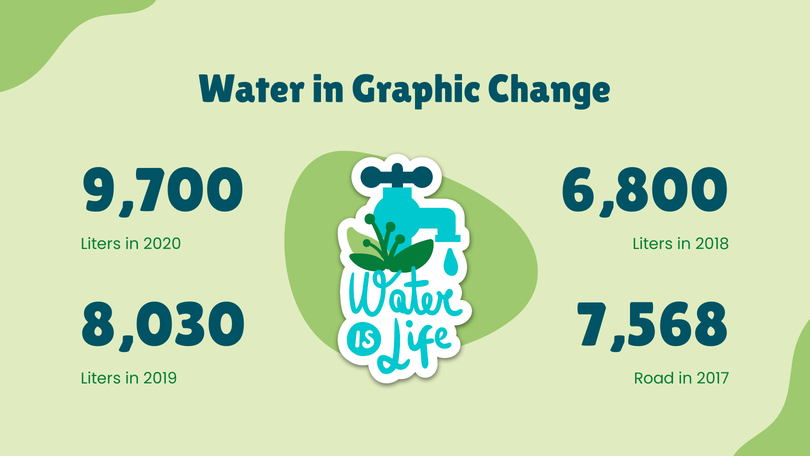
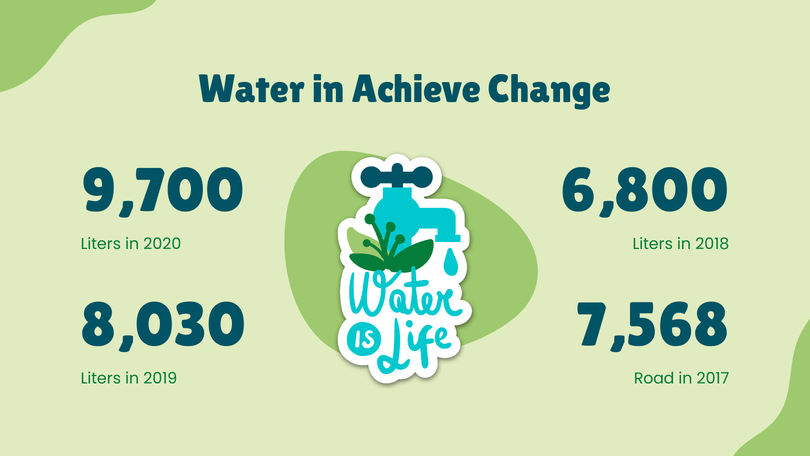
Graphic: Graphic -> Achieve
